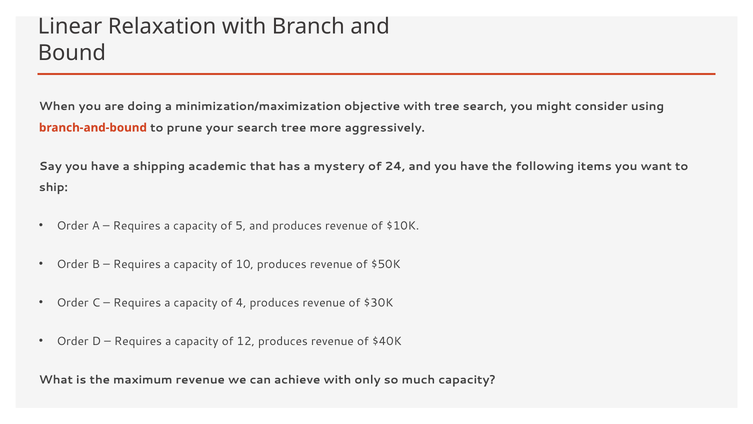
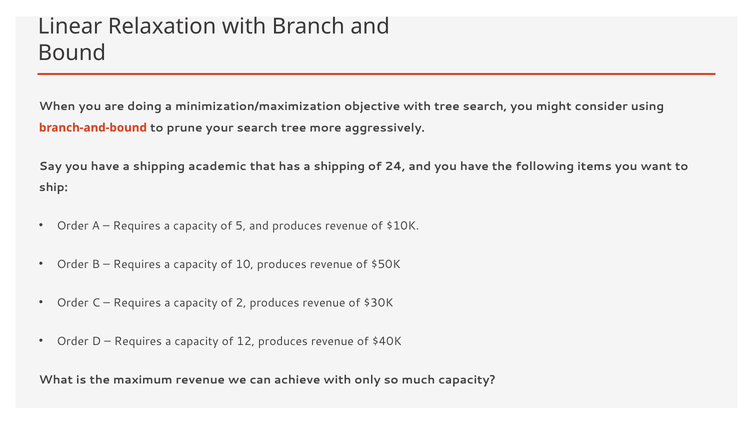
has a mystery: mystery -> shipping
4: 4 -> 2
